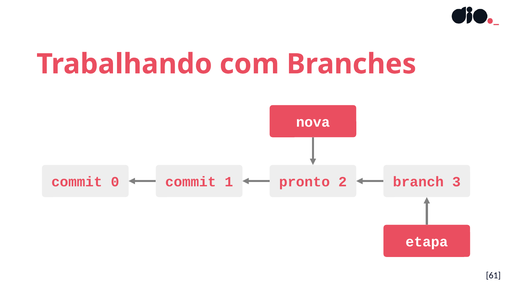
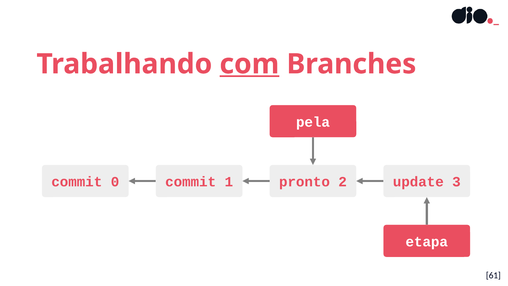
com underline: none -> present
nova: nova -> pela
branch: branch -> update
